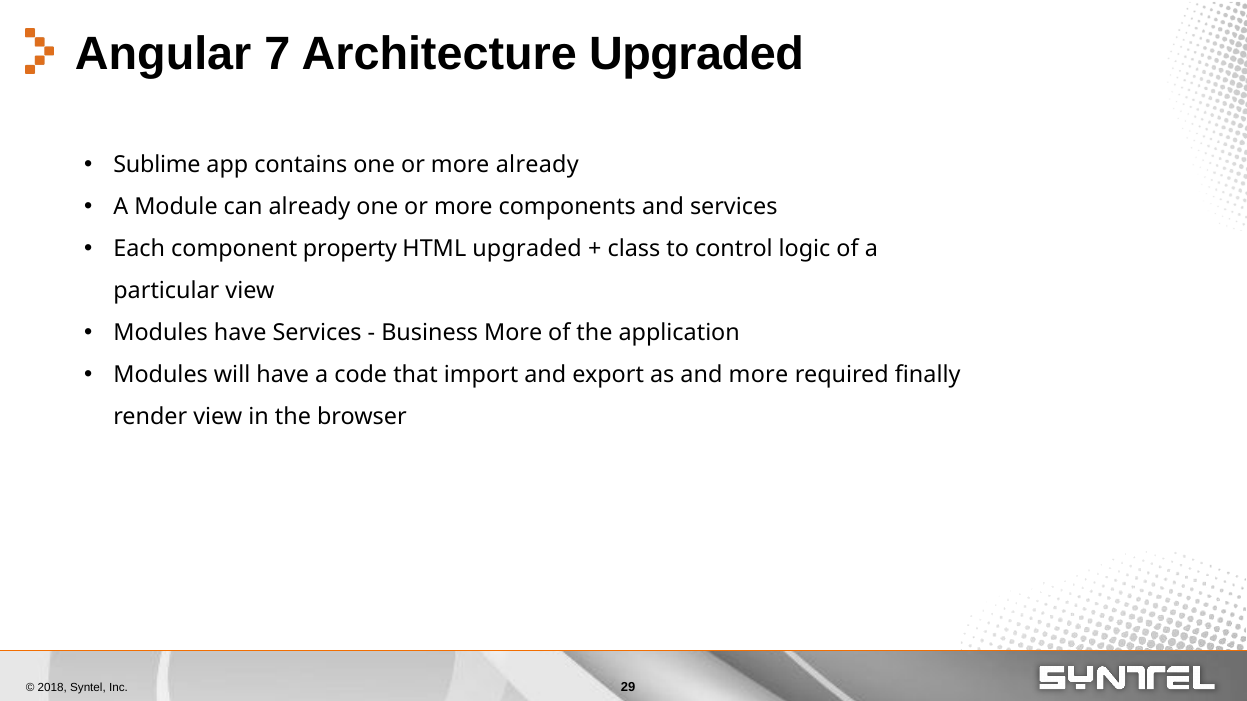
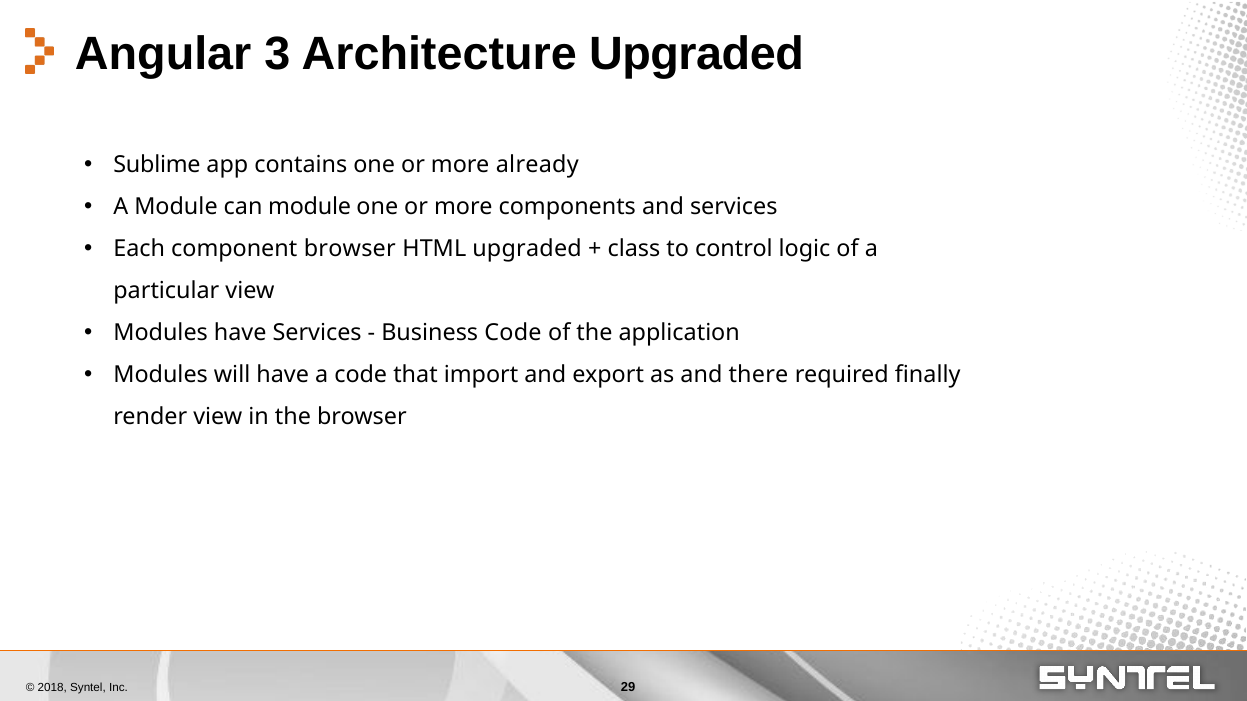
7: 7 -> 3
can already: already -> module
component property: property -> browser
Business More: More -> Code
and more: more -> there
